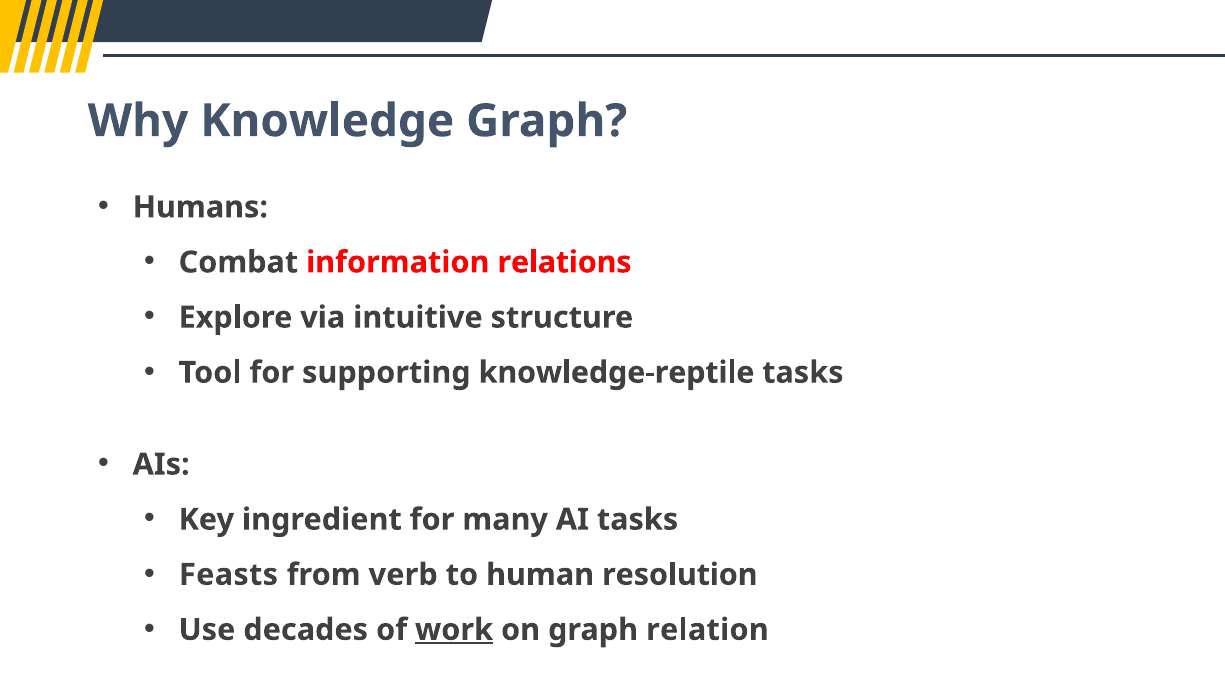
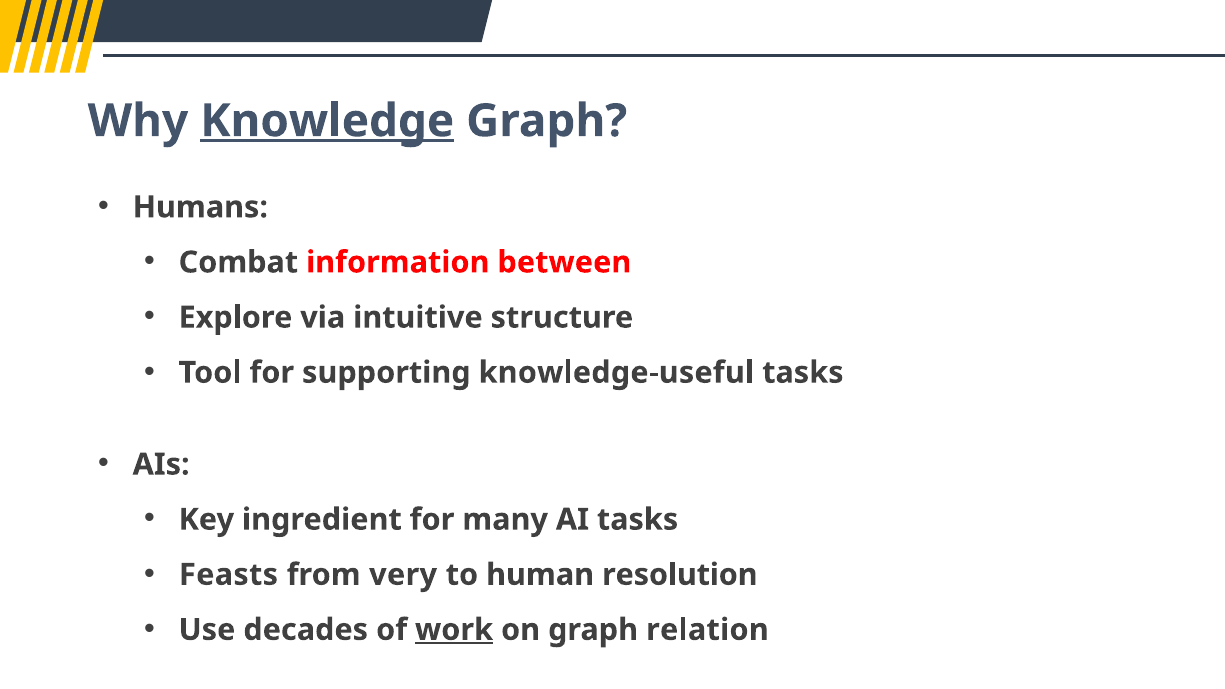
Knowledge underline: none -> present
relations: relations -> between
knowledge-reptile: knowledge-reptile -> knowledge-useful
verb: verb -> very
